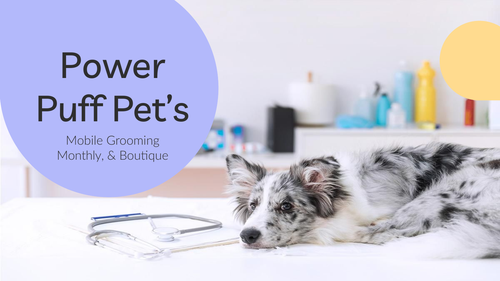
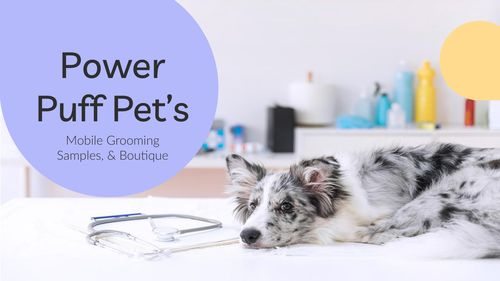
Monthly: Monthly -> Samples
